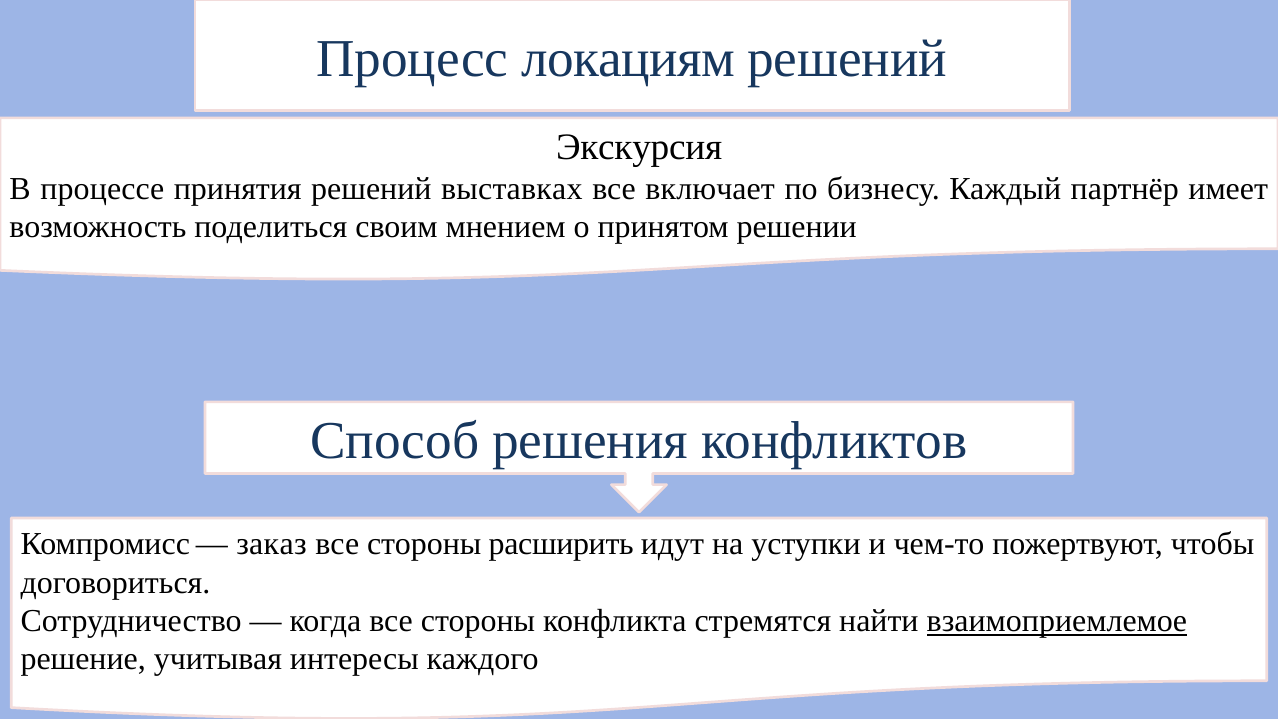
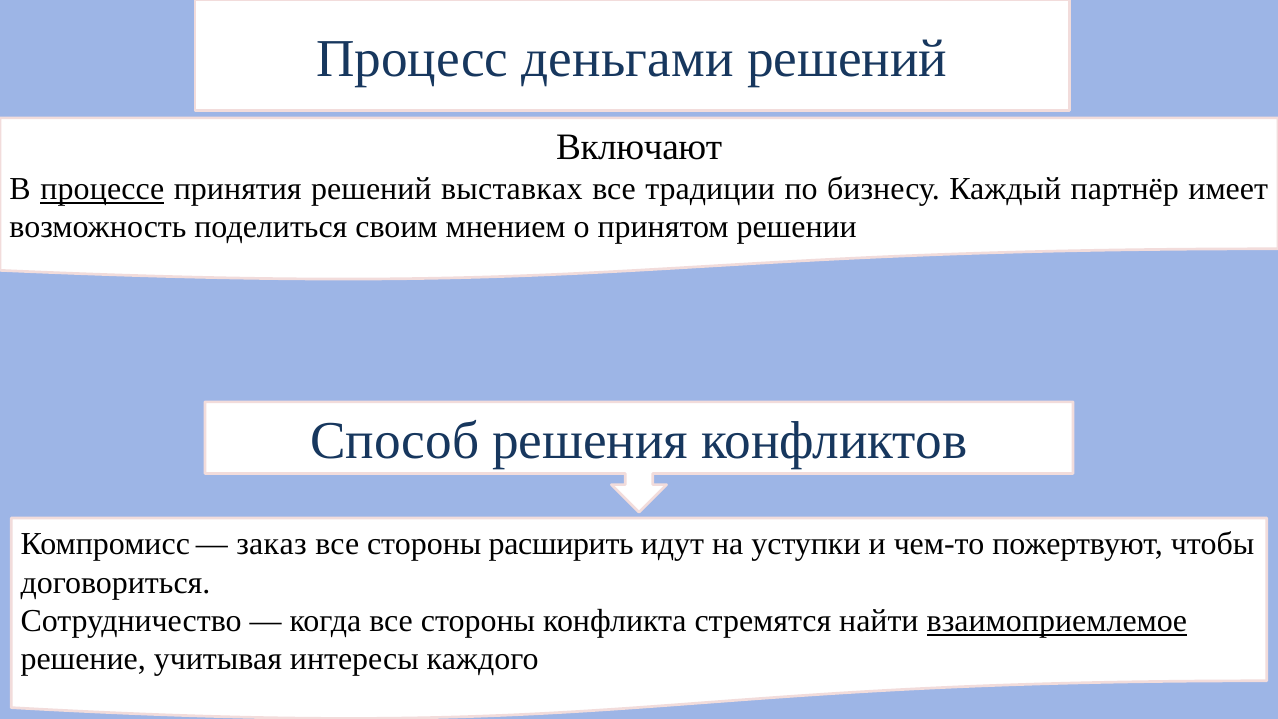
локациям: локациям -> деньгами
Экскурсия: Экскурсия -> Включают
процессе underline: none -> present
включает: включает -> традиции
